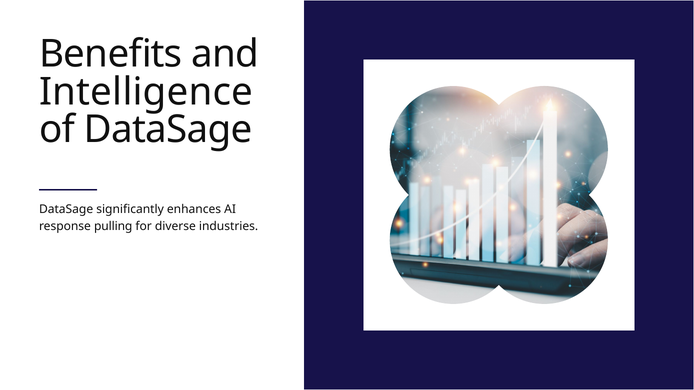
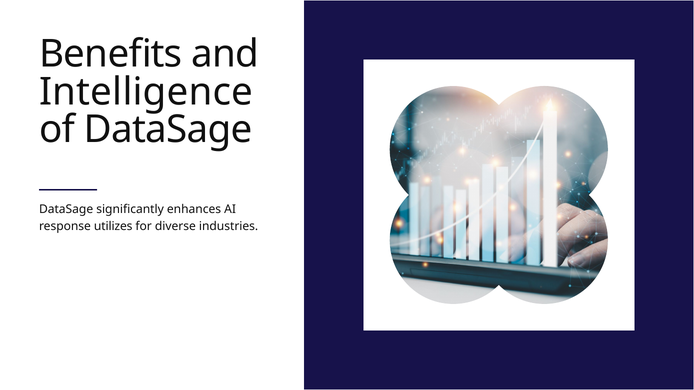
pulling: pulling -> utilizes
